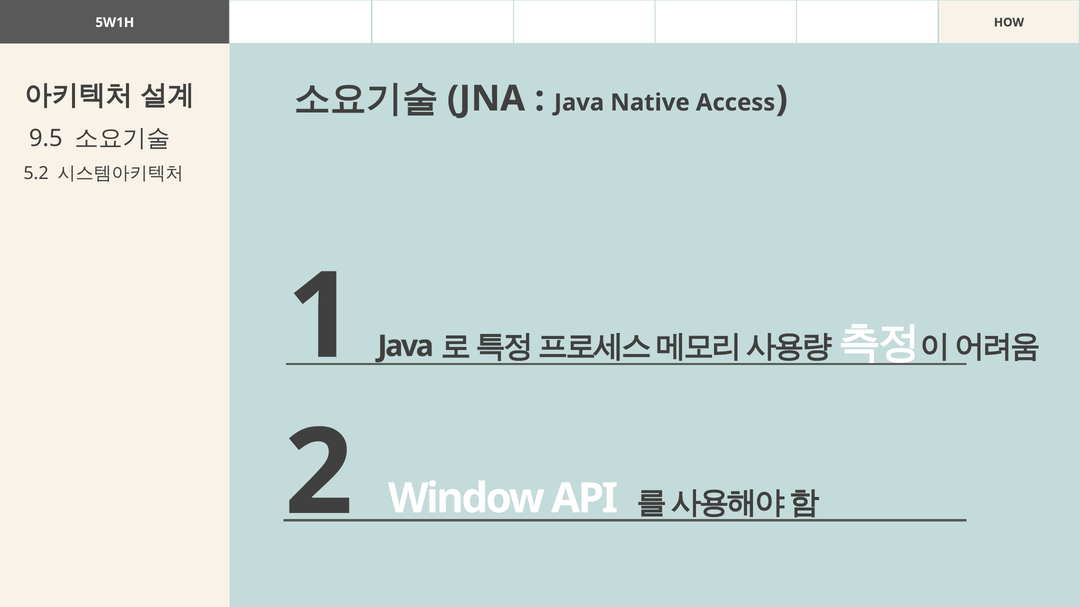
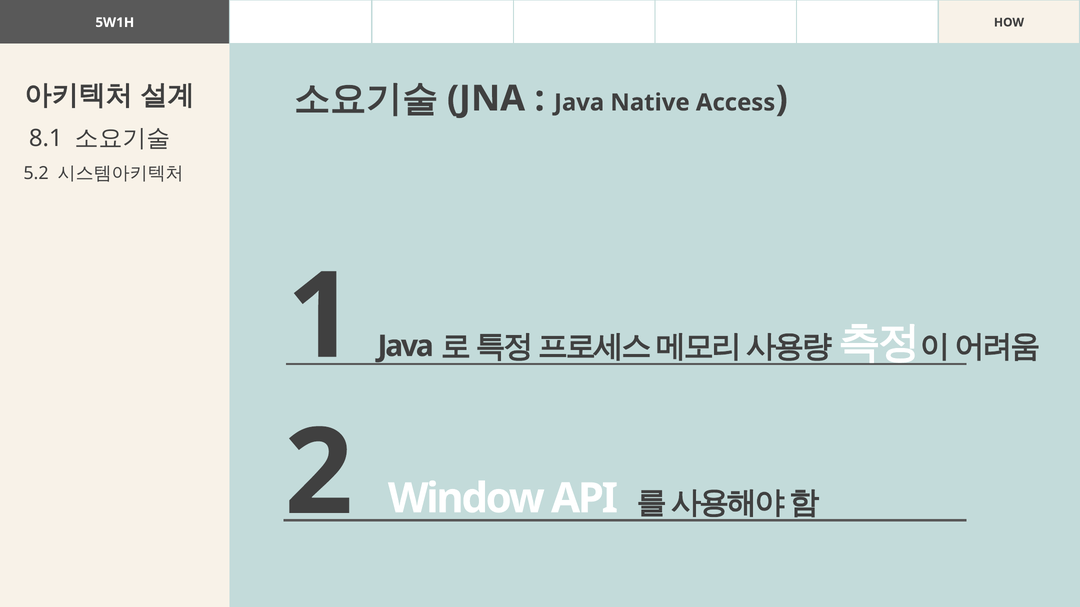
9.5: 9.5 -> 8.1
